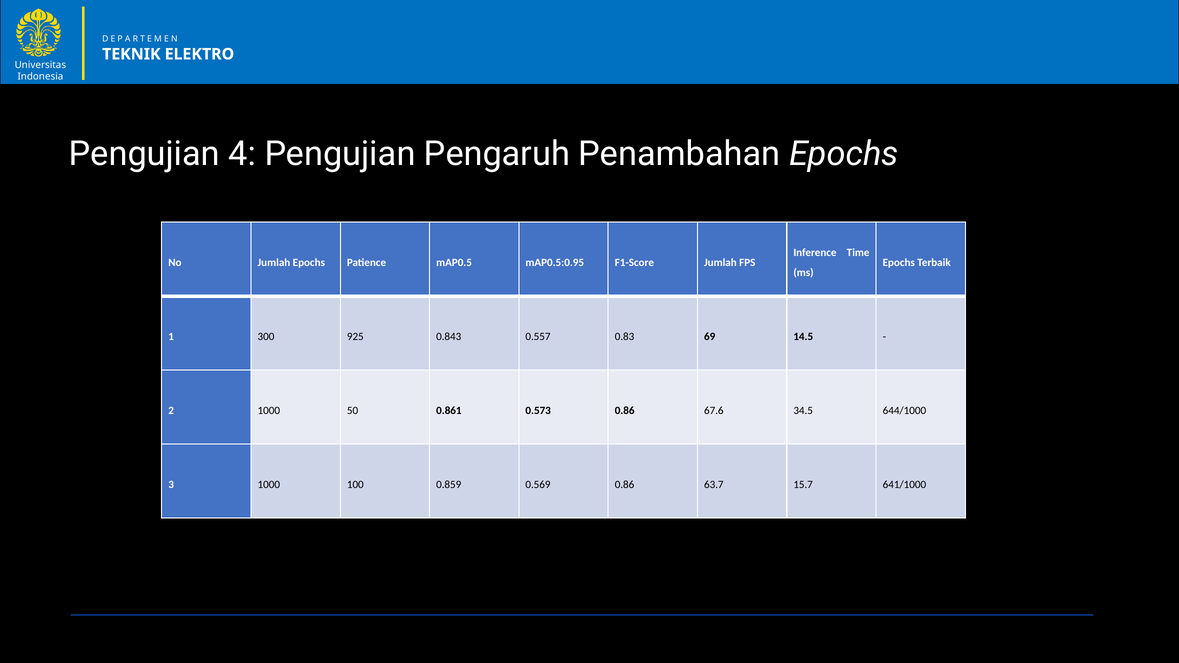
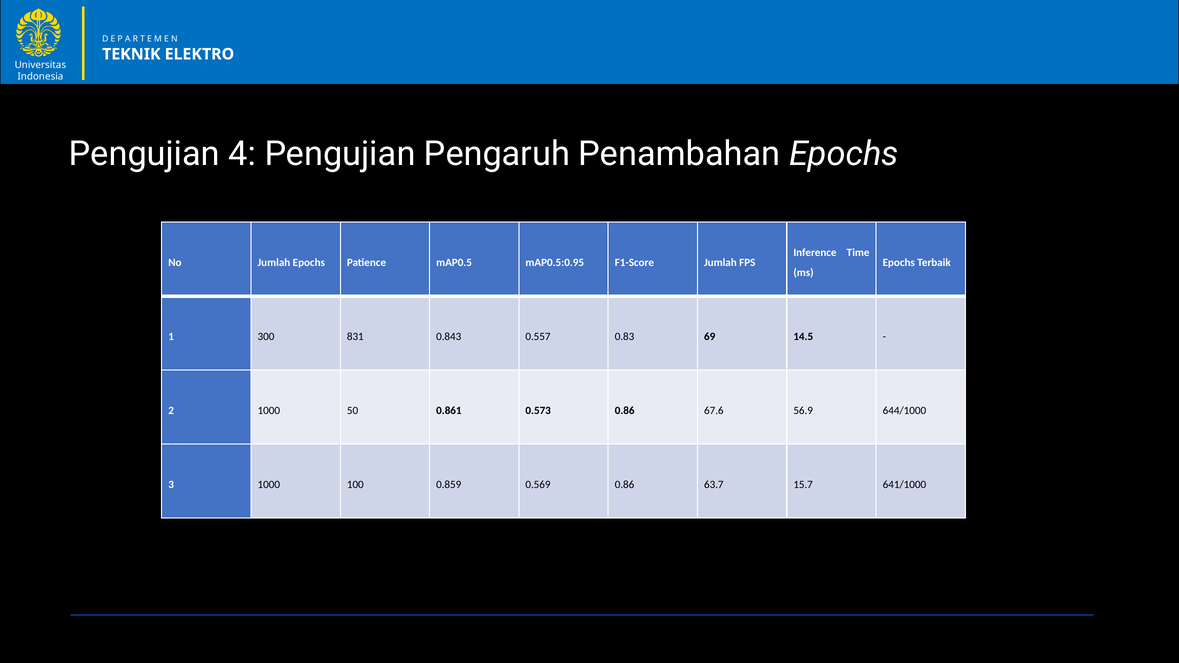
925: 925 -> 831
34.5: 34.5 -> 56.9
